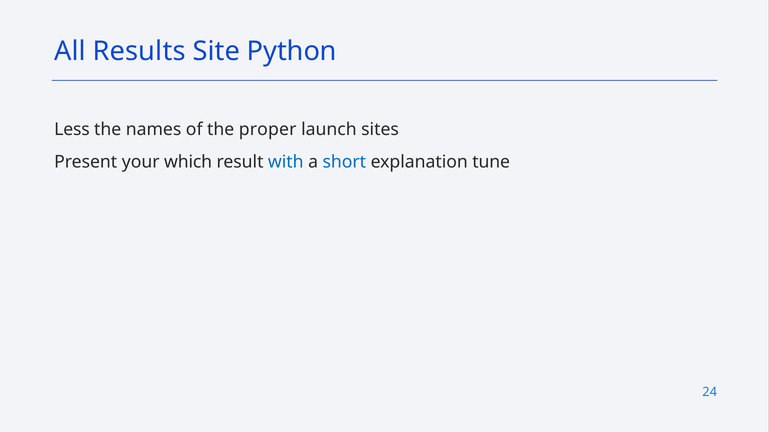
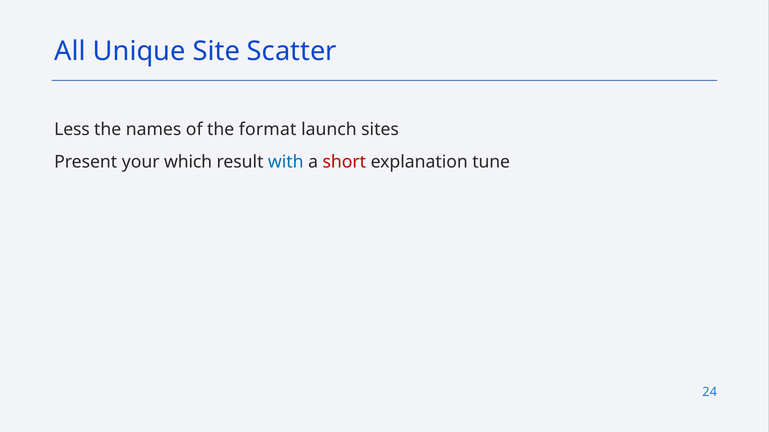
Results: Results -> Unique
Python: Python -> Scatter
proper: proper -> format
short colour: blue -> red
